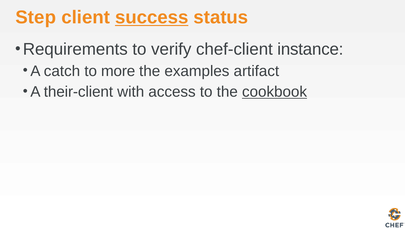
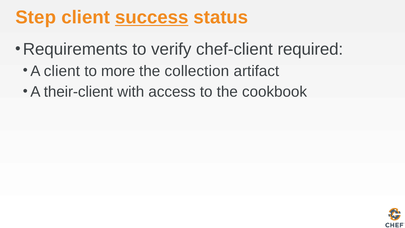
instance: instance -> required
A catch: catch -> client
examples: examples -> collection
cookbook underline: present -> none
